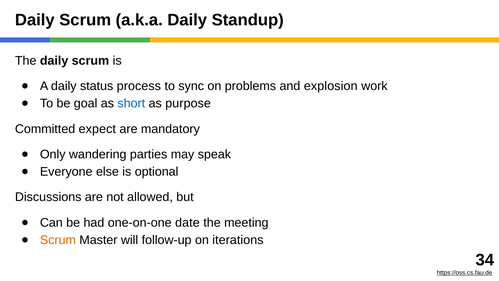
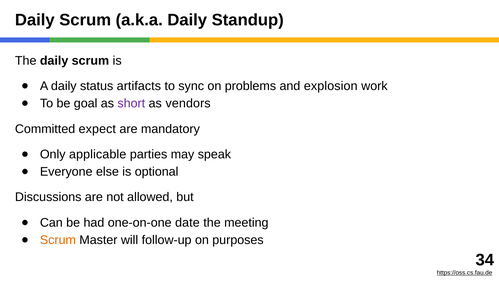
process: process -> artifacts
short colour: blue -> purple
purpose: purpose -> vendors
wandering: wandering -> applicable
iterations: iterations -> purposes
